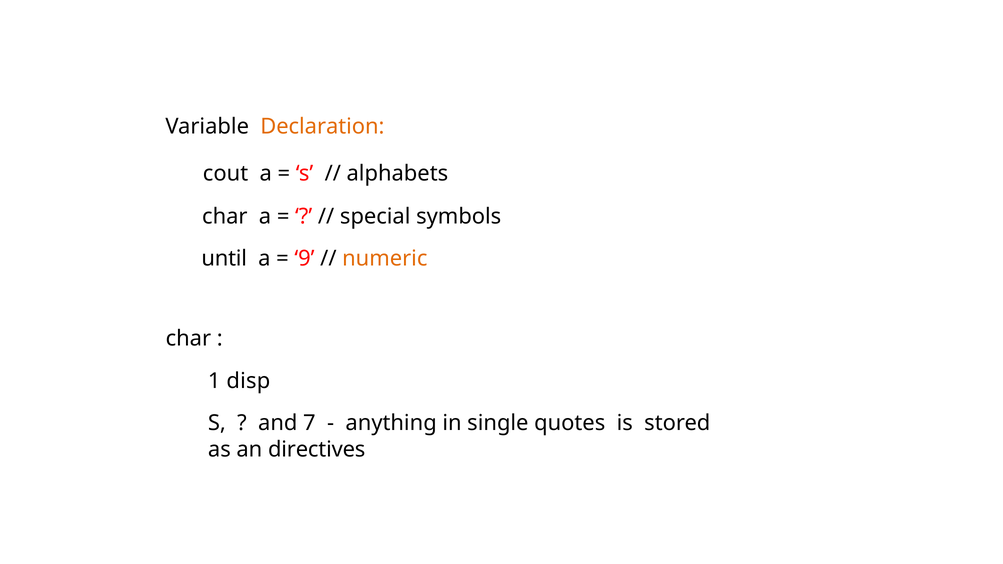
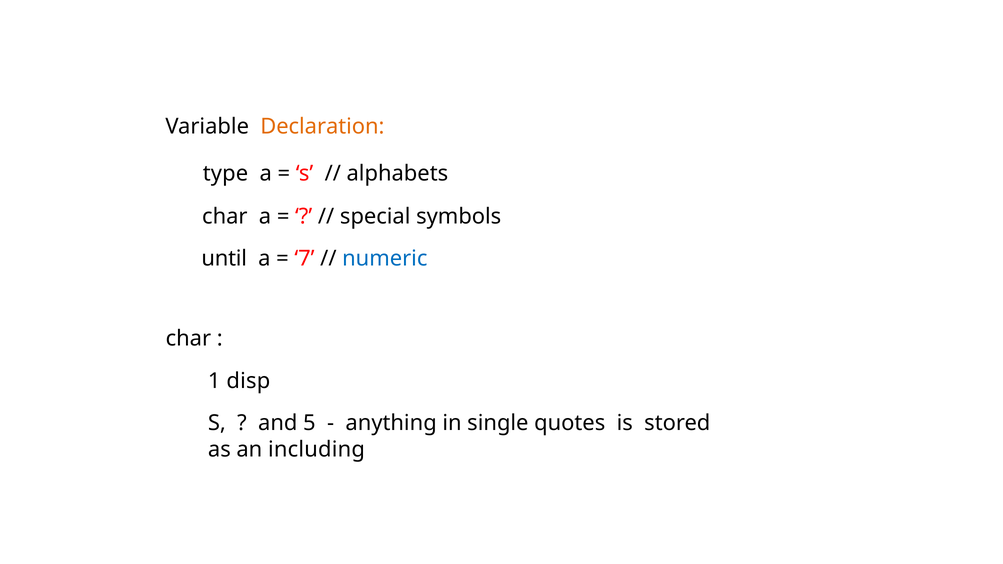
cout: cout -> type
9: 9 -> 7
numeric colour: orange -> blue
7: 7 -> 5
directives: directives -> including
